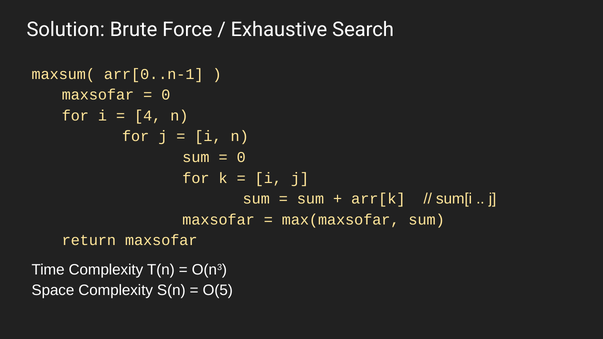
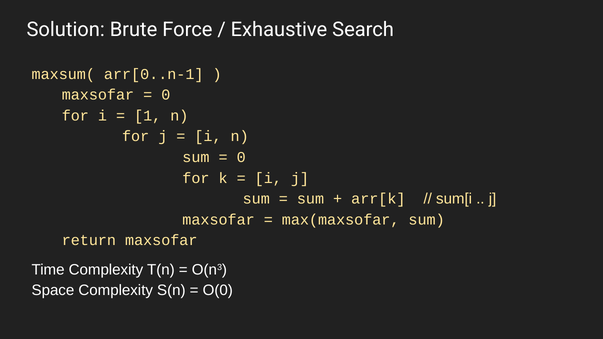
4: 4 -> 1
O(5: O(5 -> O(0
